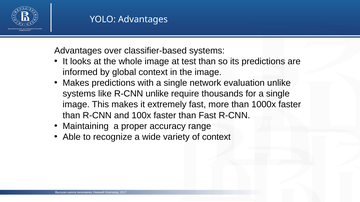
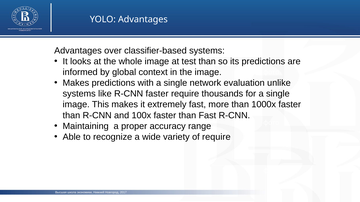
R-CNN unlike: unlike -> faster
of context: context -> require
